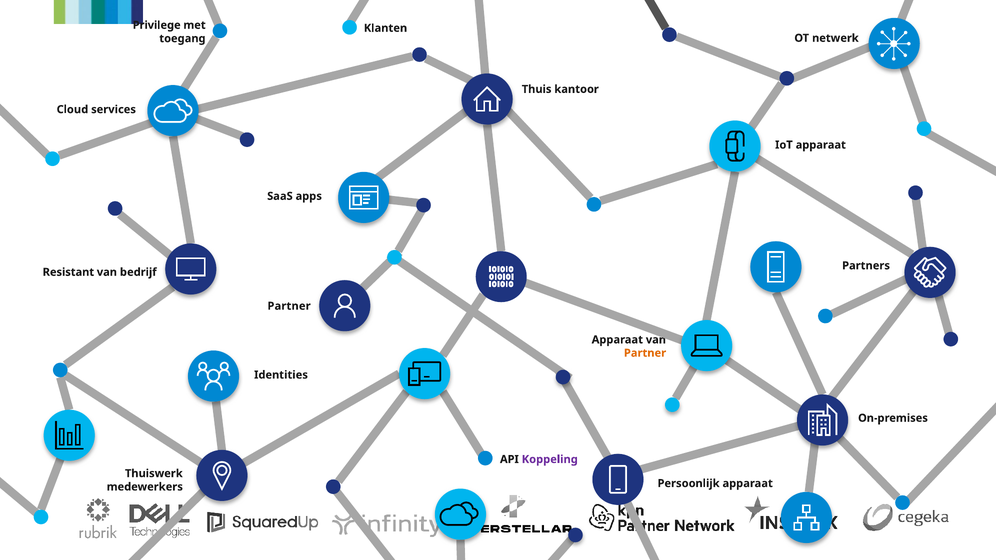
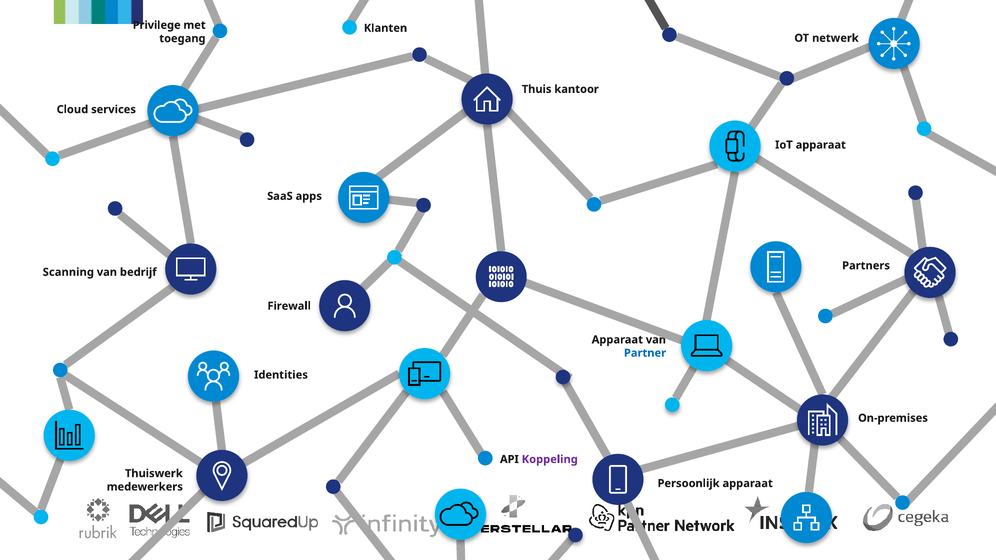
Resistant: Resistant -> Scanning
Partner at (289, 306): Partner -> Firewall
Partner at (645, 353) colour: orange -> blue
